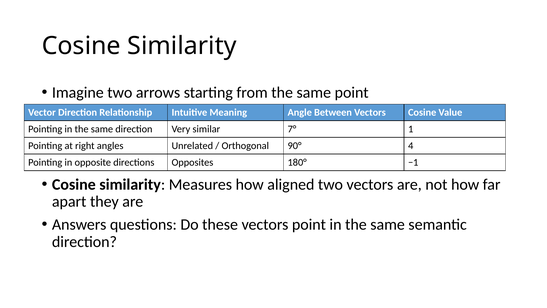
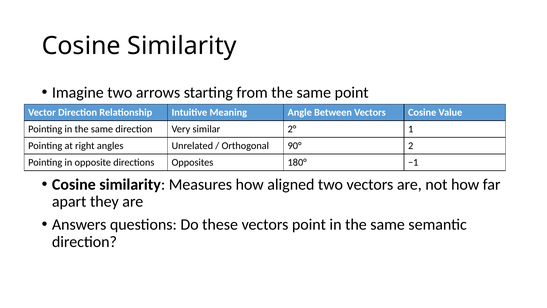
7°: 7° -> 2°
4: 4 -> 2
